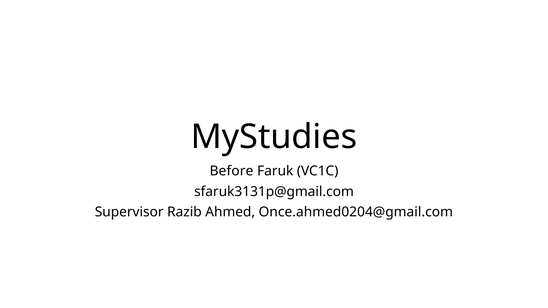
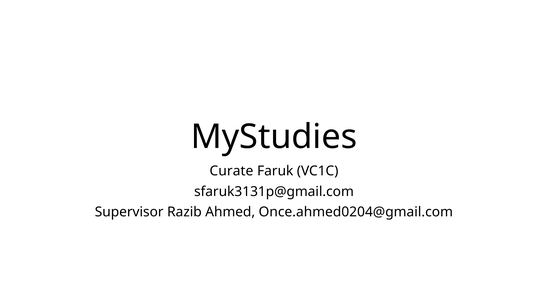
Before: Before -> Curate
